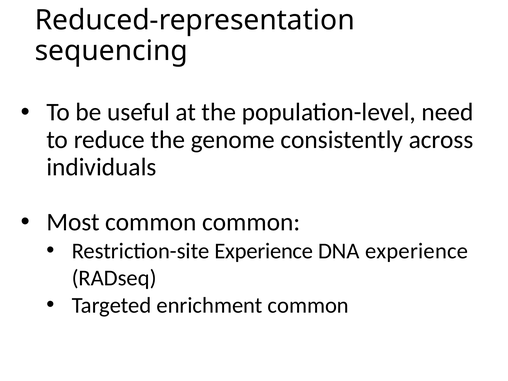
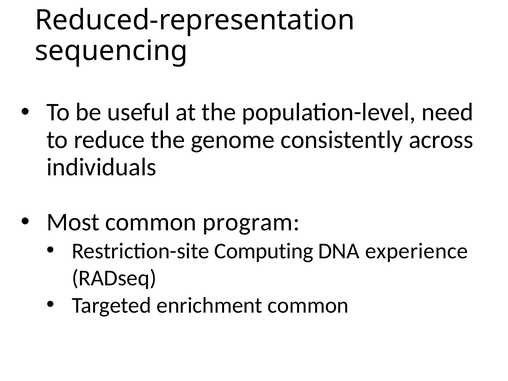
common common: common -> program
Restriction-site Experience: Experience -> Computing
